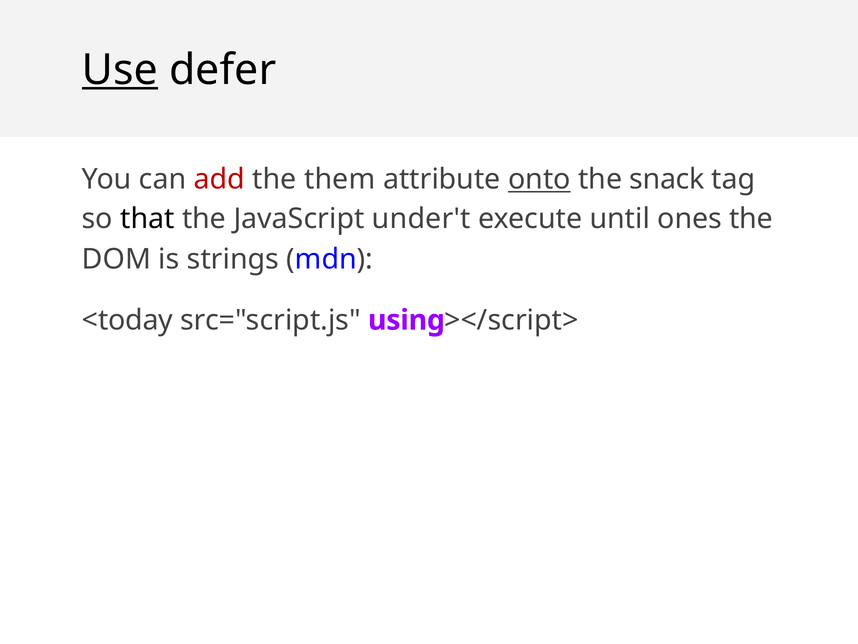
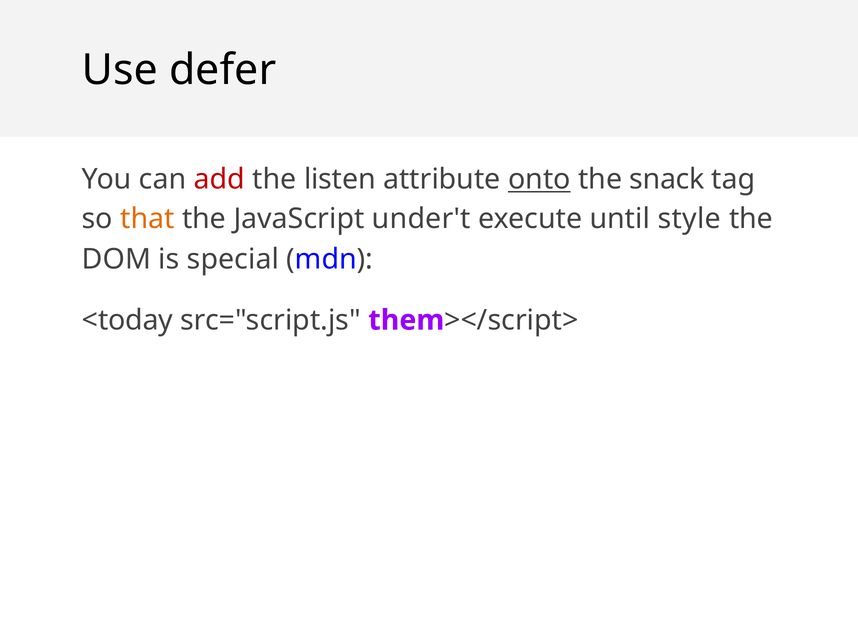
Use underline: present -> none
them: them -> listen
that colour: black -> orange
ones: ones -> style
strings: strings -> special
using: using -> them
